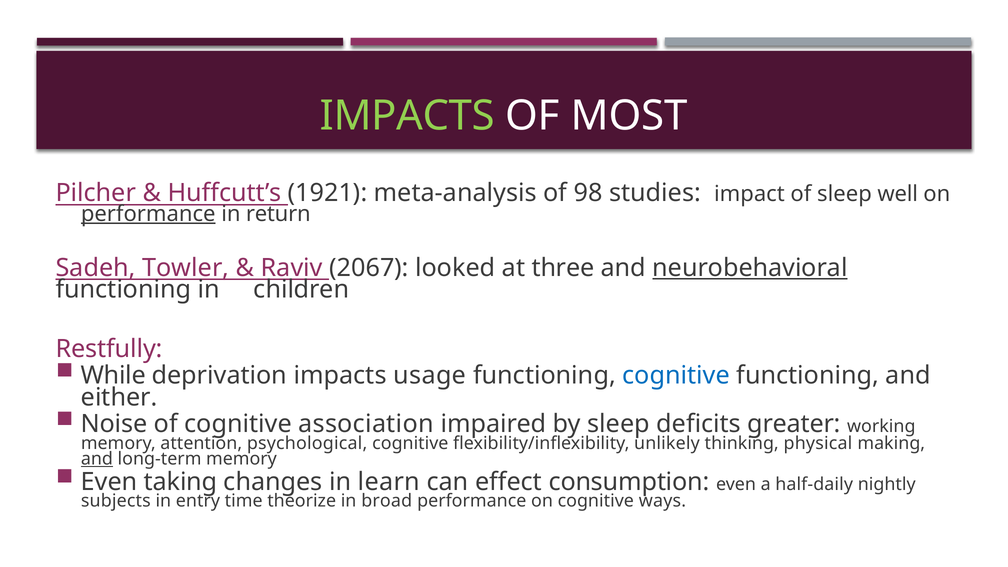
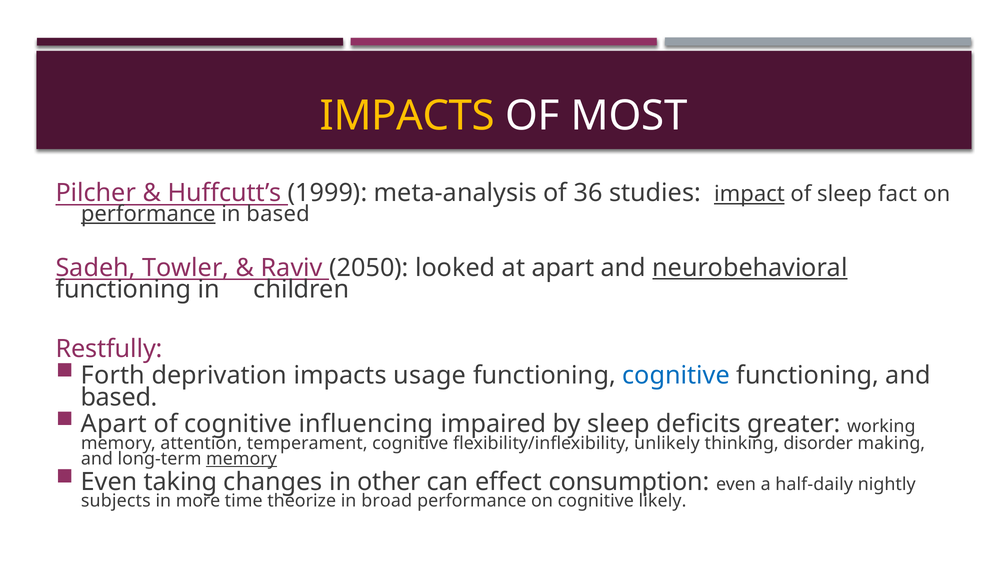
IMPACTS at (407, 116) colour: light green -> yellow
1921: 1921 -> 1999
98: 98 -> 36
impact underline: none -> present
well: well -> fact
in return: return -> based
2067: 2067 -> 2050
at three: three -> apart
While: While -> Forth
either at (119, 397): either -> based
Noise at (114, 424): Noise -> Apart
association: association -> influencing
psychological: psychological -> temperament
physical: physical -> disorder
and at (97, 459) underline: present -> none
memory at (241, 459) underline: none -> present
learn: learn -> other
entry: entry -> more
ways: ways -> likely
